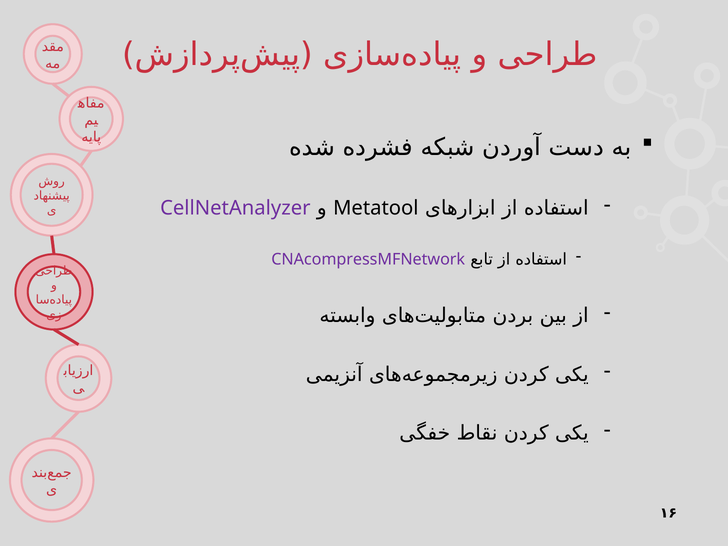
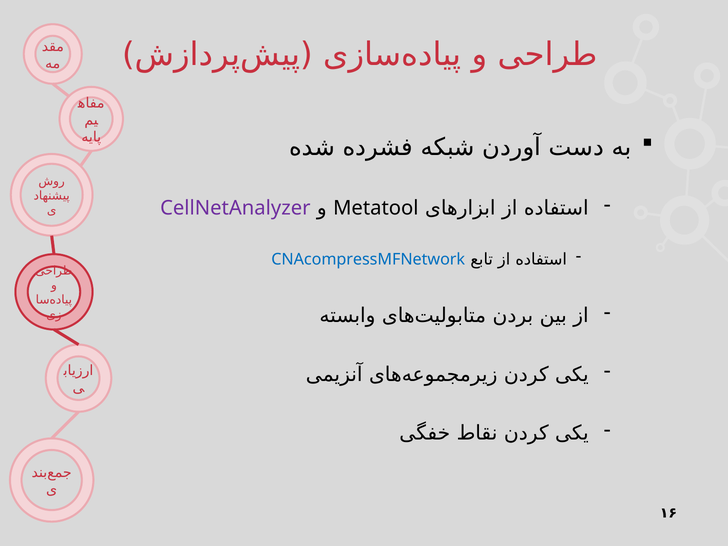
CNAcompressMFNetwork colour: purple -> blue
